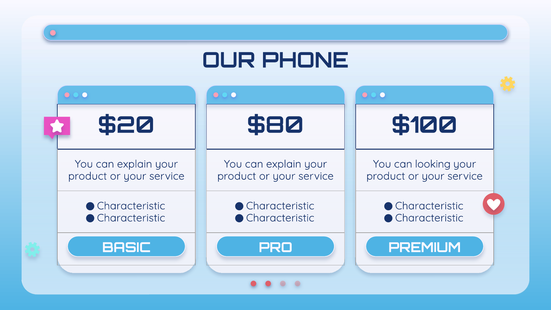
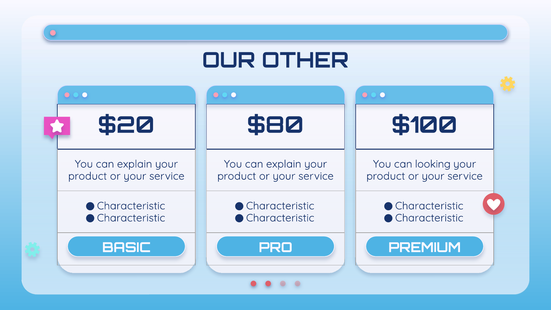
PHONE: PHONE -> OTHER
